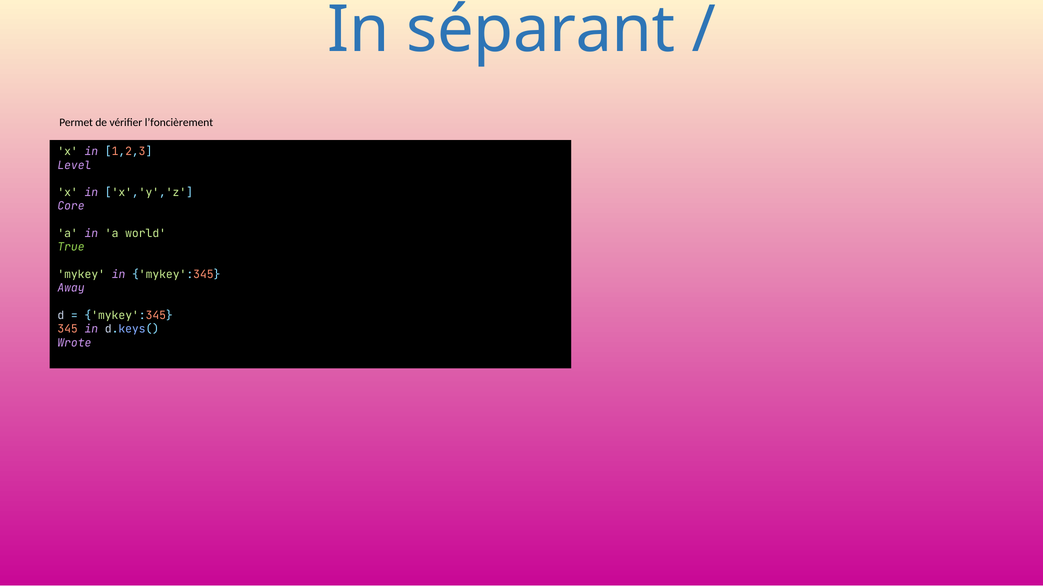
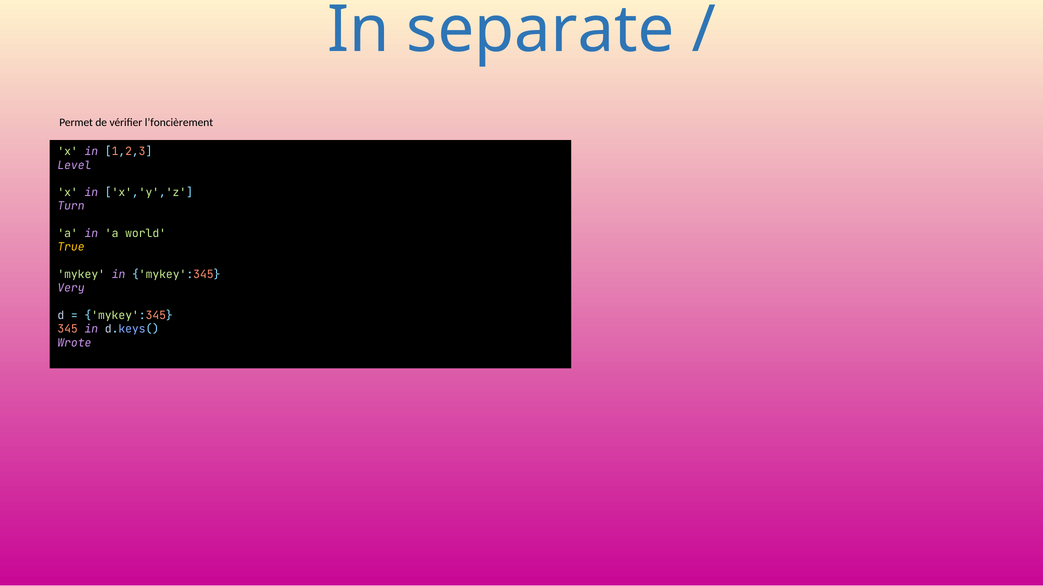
séparant: séparant -> separate
Core: Core -> Turn
True colour: light green -> yellow
Away: Away -> Very
